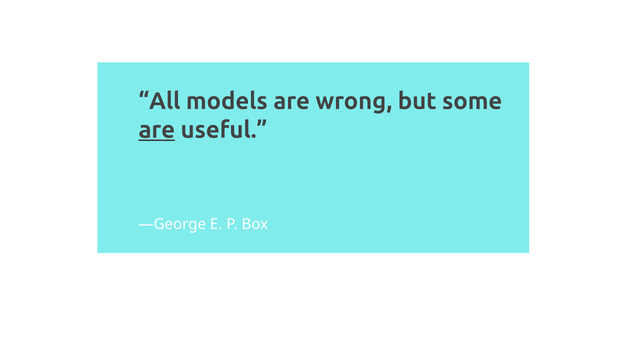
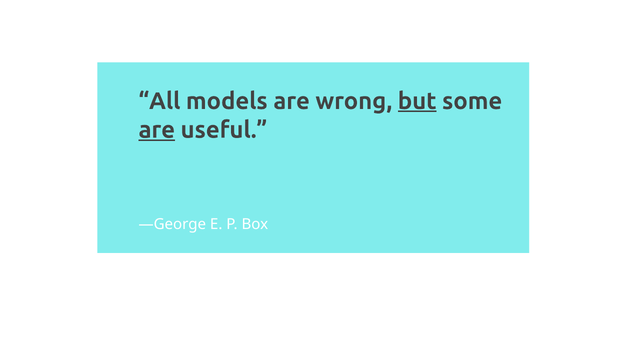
but underline: none -> present
